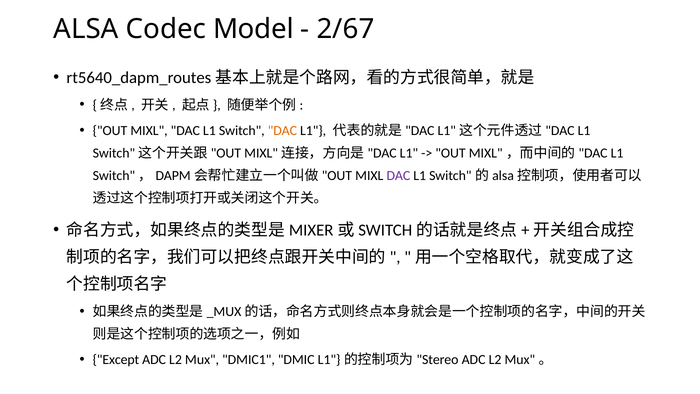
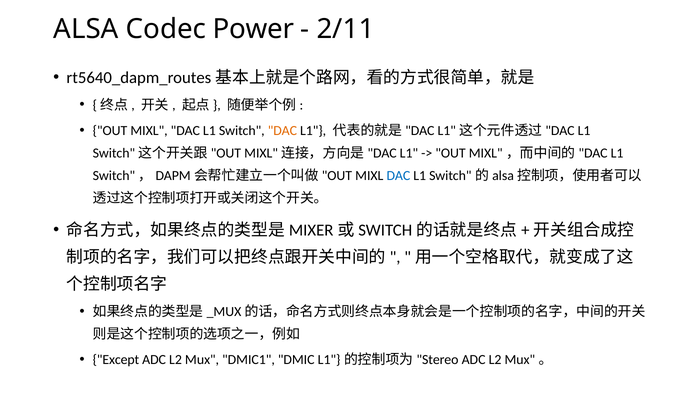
Model: Model -> Power
2/67: 2/67 -> 2/11
DAC at (398, 175) colour: purple -> blue
